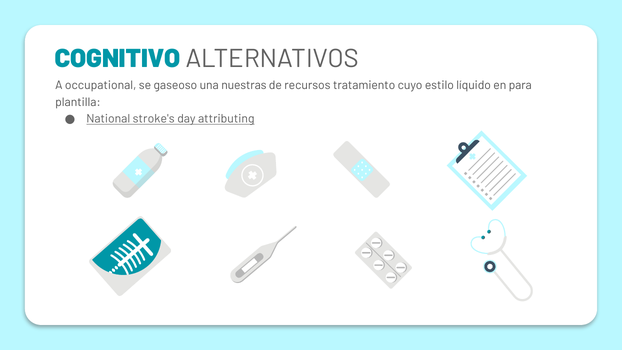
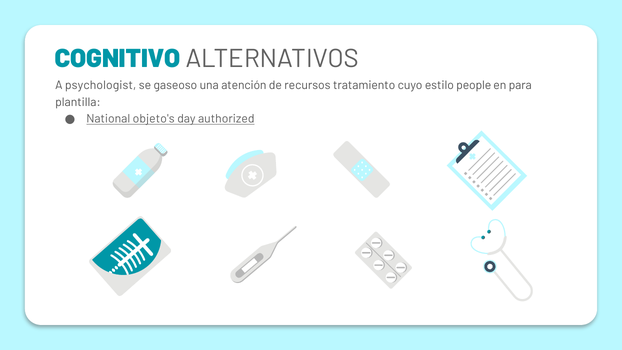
occupational: occupational -> psychologist
nuestras: nuestras -> atención
líquido: líquido -> people
stroke's: stroke's -> objeto's
attributing: attributing -> authorized
